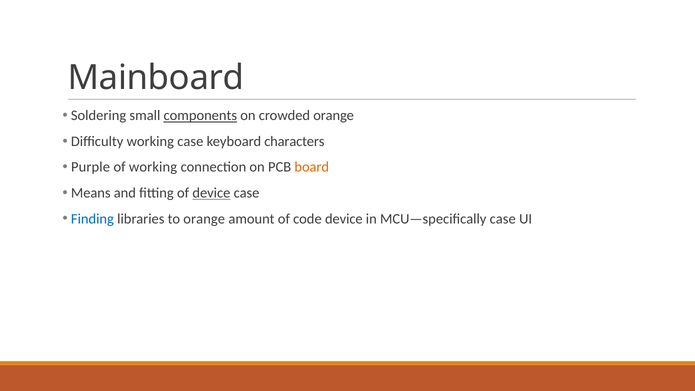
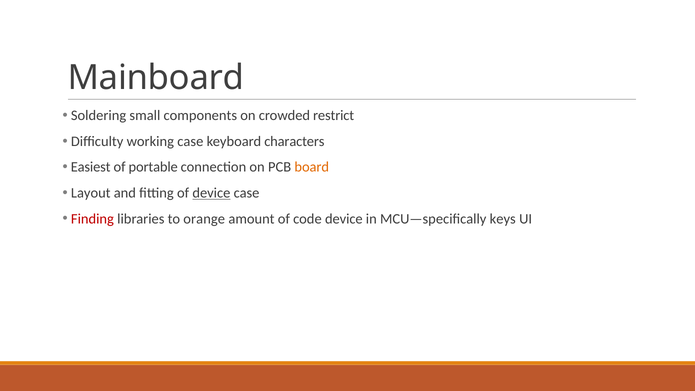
components underline: present -> none
crowded orange: orange -> restrict
Purple: Purple -> Easiest
of working: working -> portable
Means: Means -> Layout
Finding colour: blue -> red
MCU—specifically case: case -> keys
